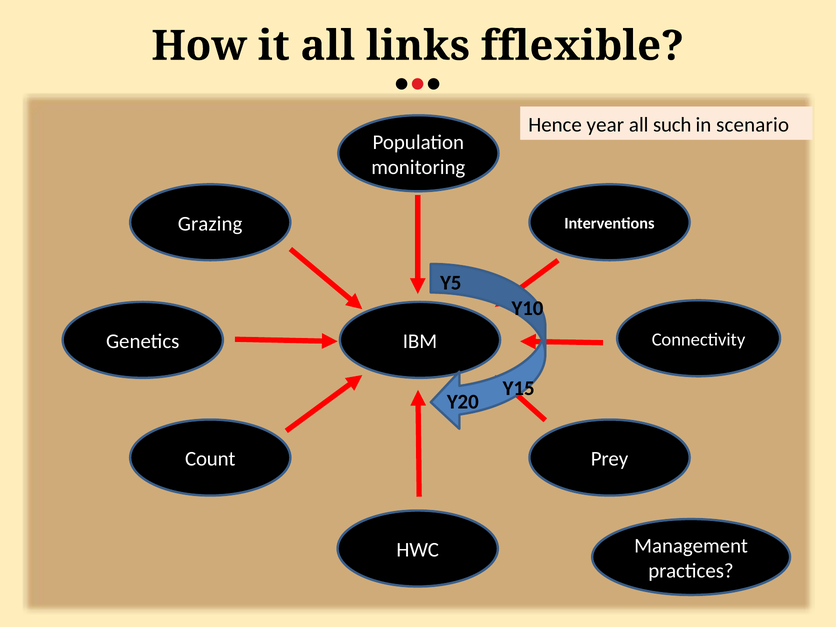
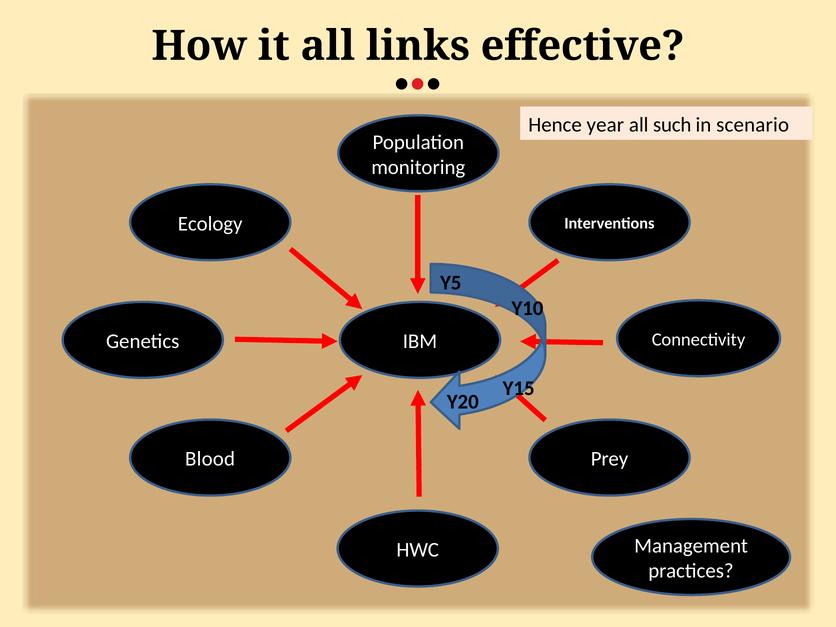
fflexible: fflexible -> effective
Grazing: Grazing -> Ecology
Count: Count -> Blood
